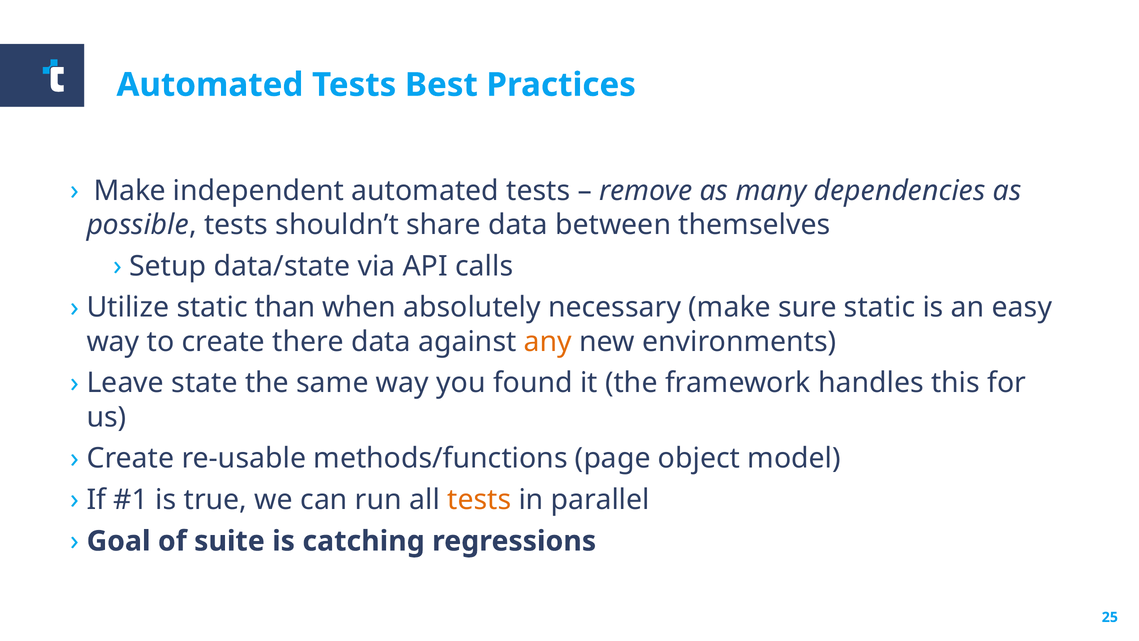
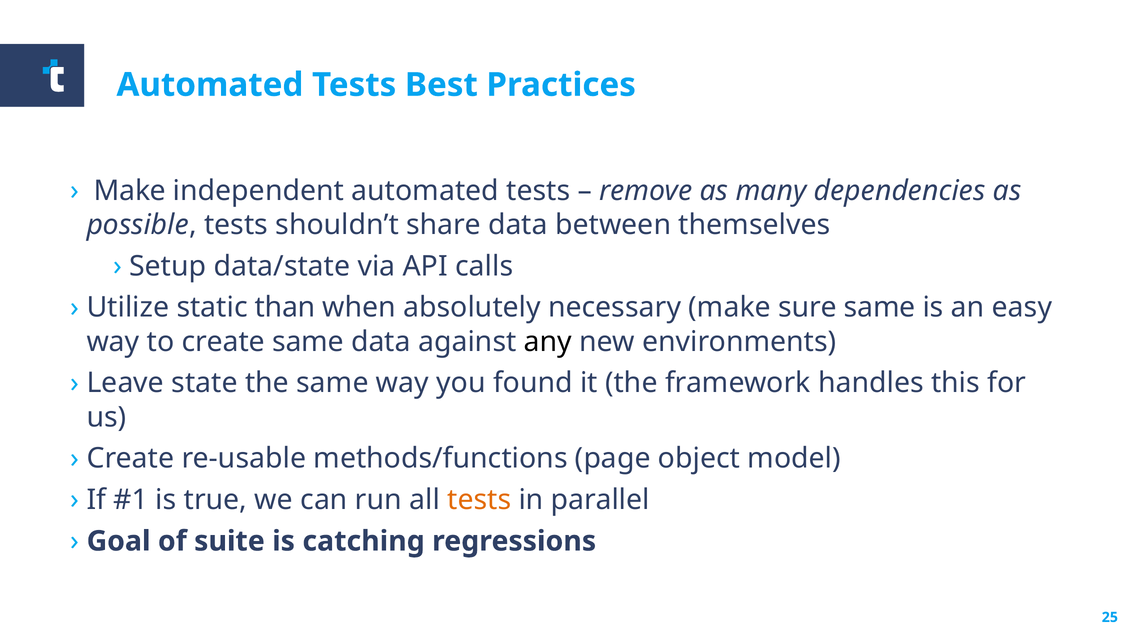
sure static: static -> same
create there: there -> same
any colour: orange -> black
